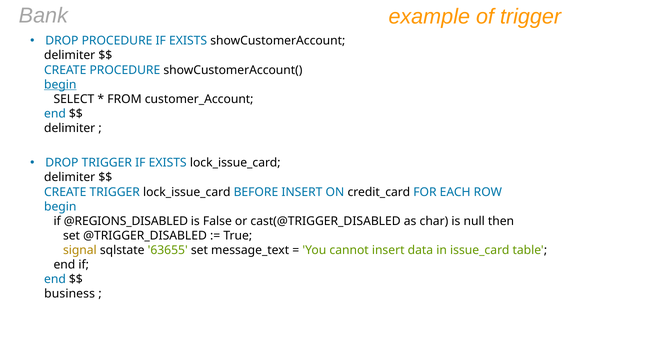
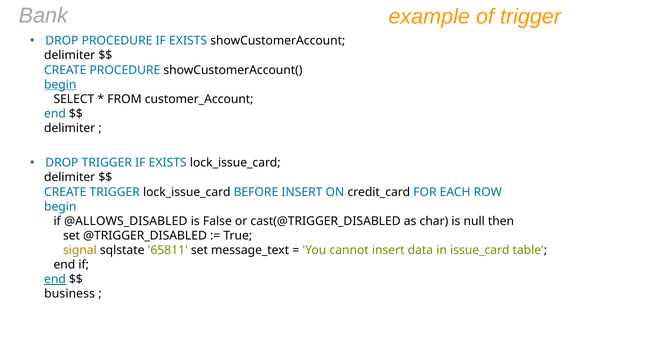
@REGIONS_DISABLED: @REGIONS_DISABLED -> @ALLOWS_DISABLED
63655: 63655 -> 65811
end at (55, 279) underline: none -> present
